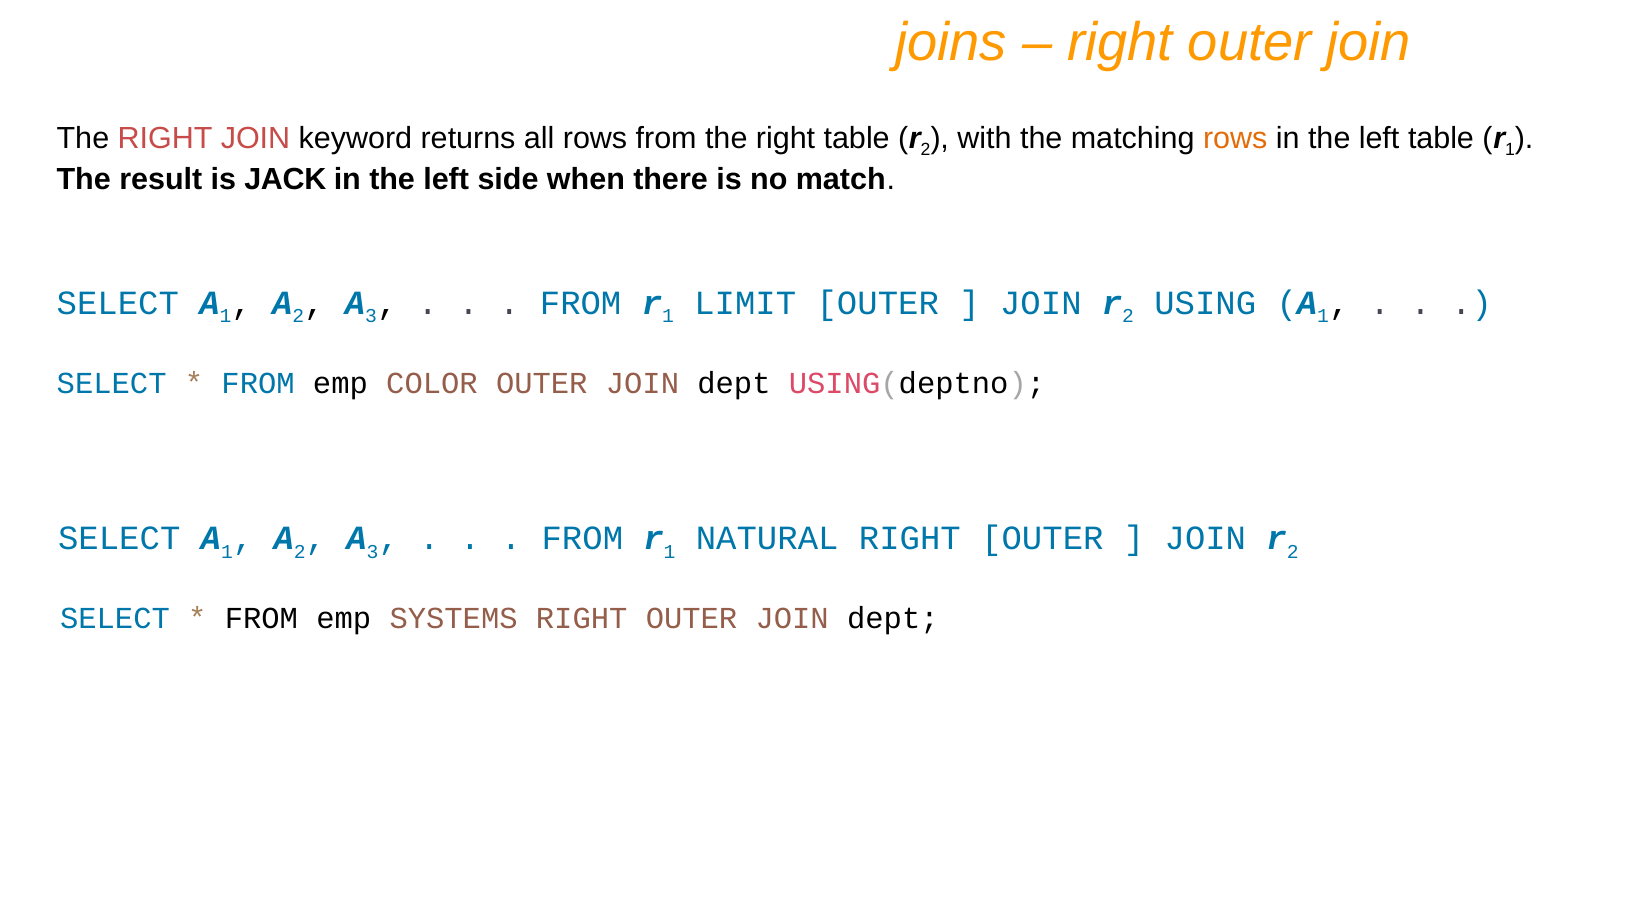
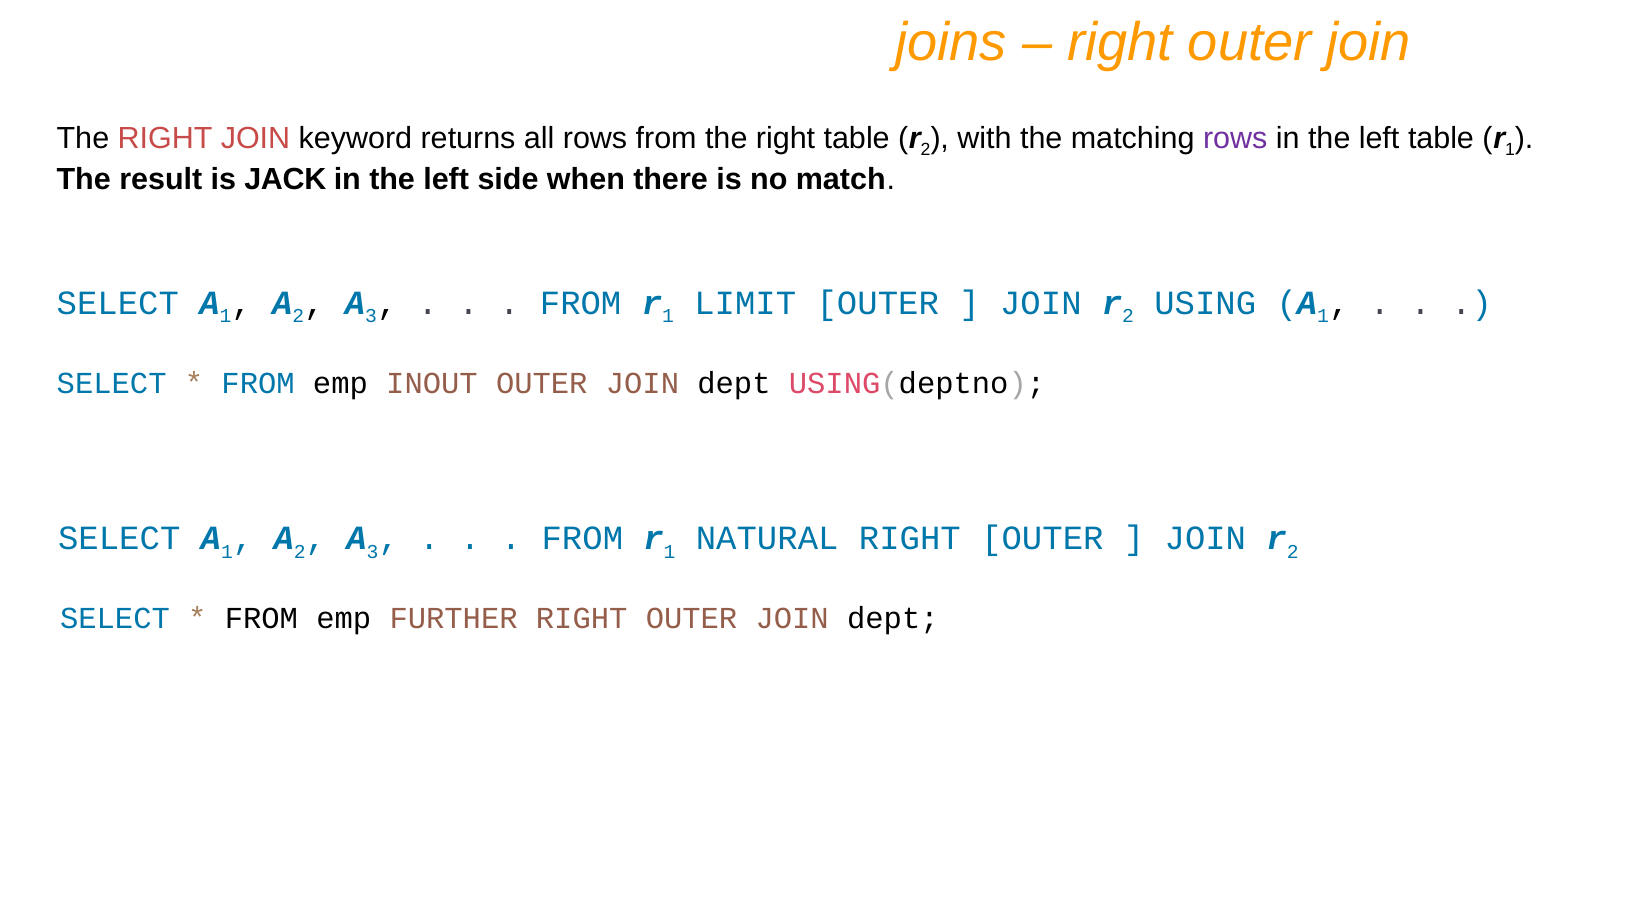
rows at (1235, 138) colour: orange -> purple
COLOR: COLOR -> INOUT
SYSTEMS: SYSTEMS -> FURTHER
